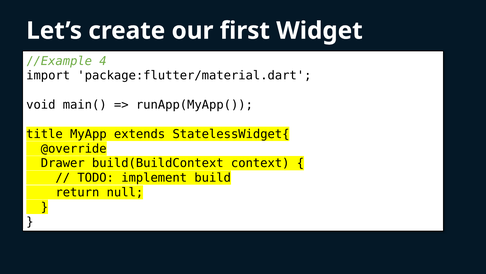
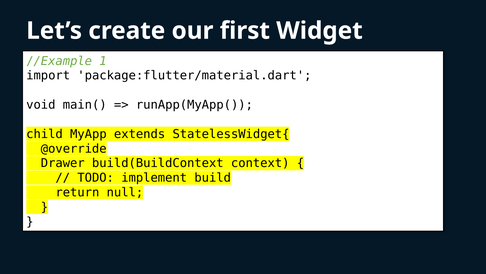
4: 4 -> 1
title: title -> child
